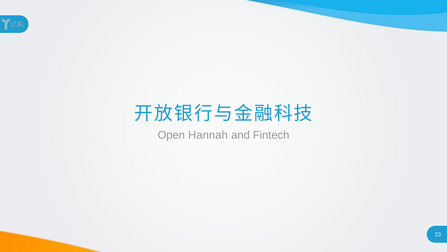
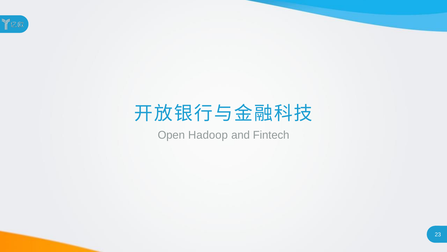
Hannah: Hannah -> Hadoop
